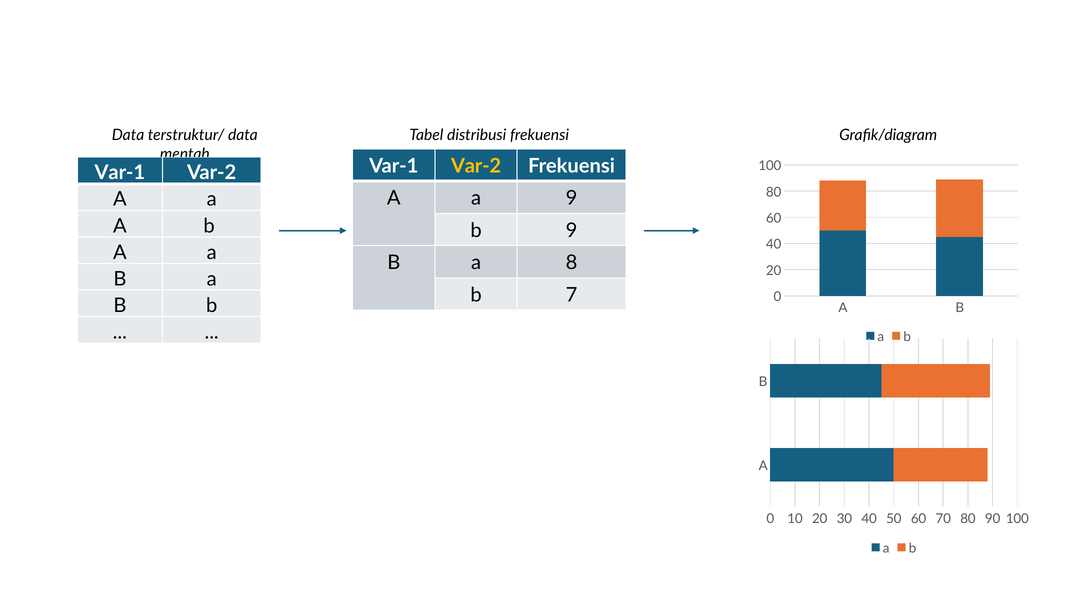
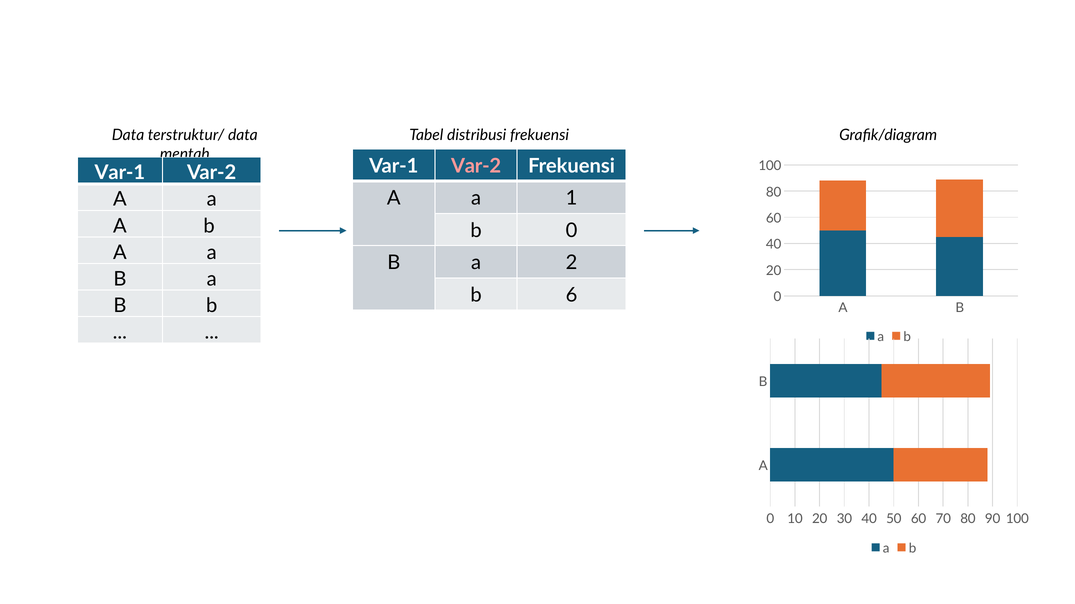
Var-2 at (476, 166) colour: yellow -> pink
a 9: 9 -> 1
9 at (572, 231): 9 -> 0
8: 8 -> 2
7: 7 -> 6
